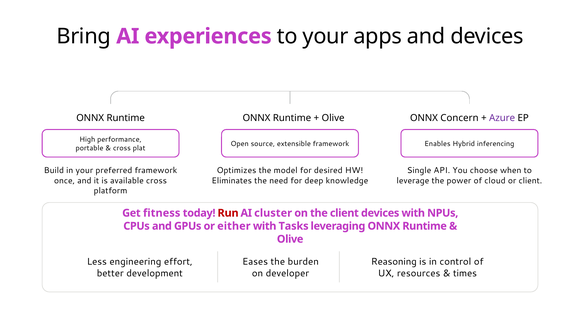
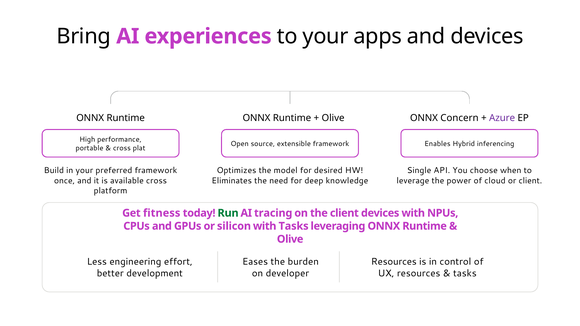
Run colour: red -> green
cluster: cluster -> tracing
either: either -> silicon
Reasoning at (394, 262): Reasoning -> Resources
times at (465, 274): times -> tasks
